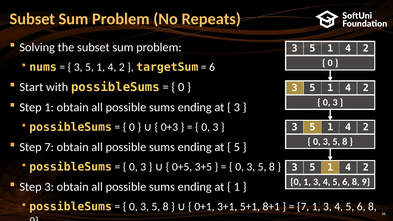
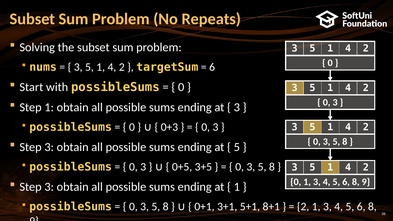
7 at (49, 147): 7 -> 3
7 at (303, 207): 7 -> 2
